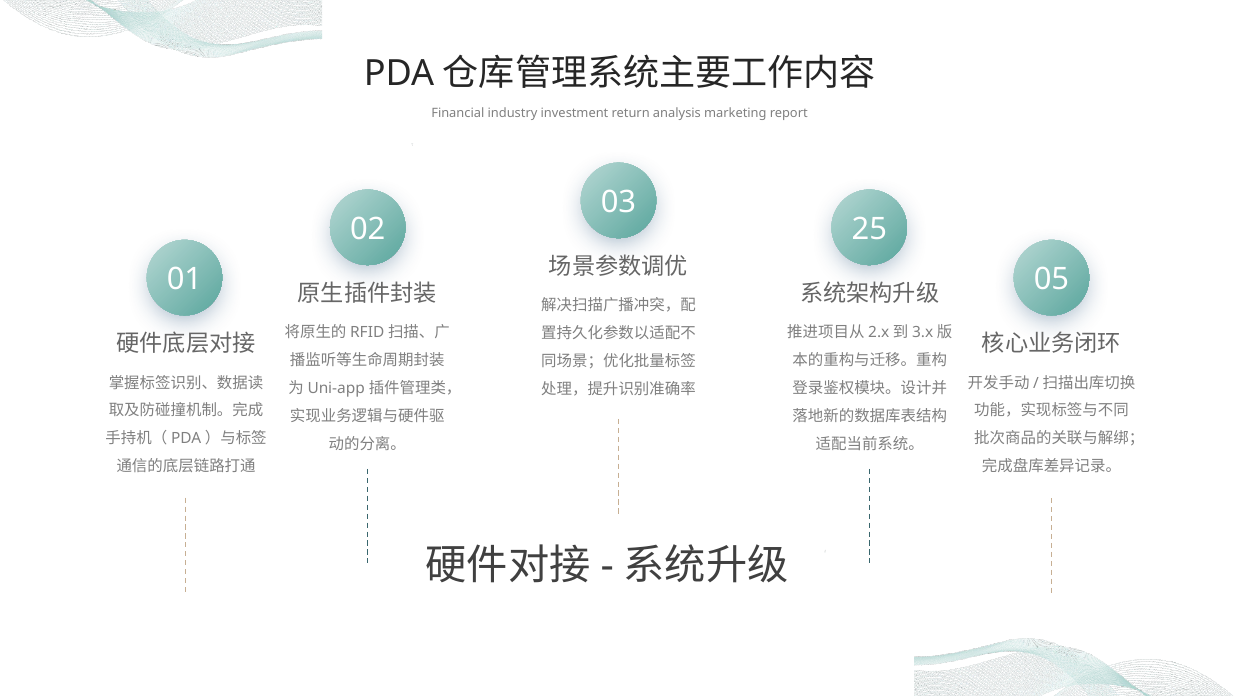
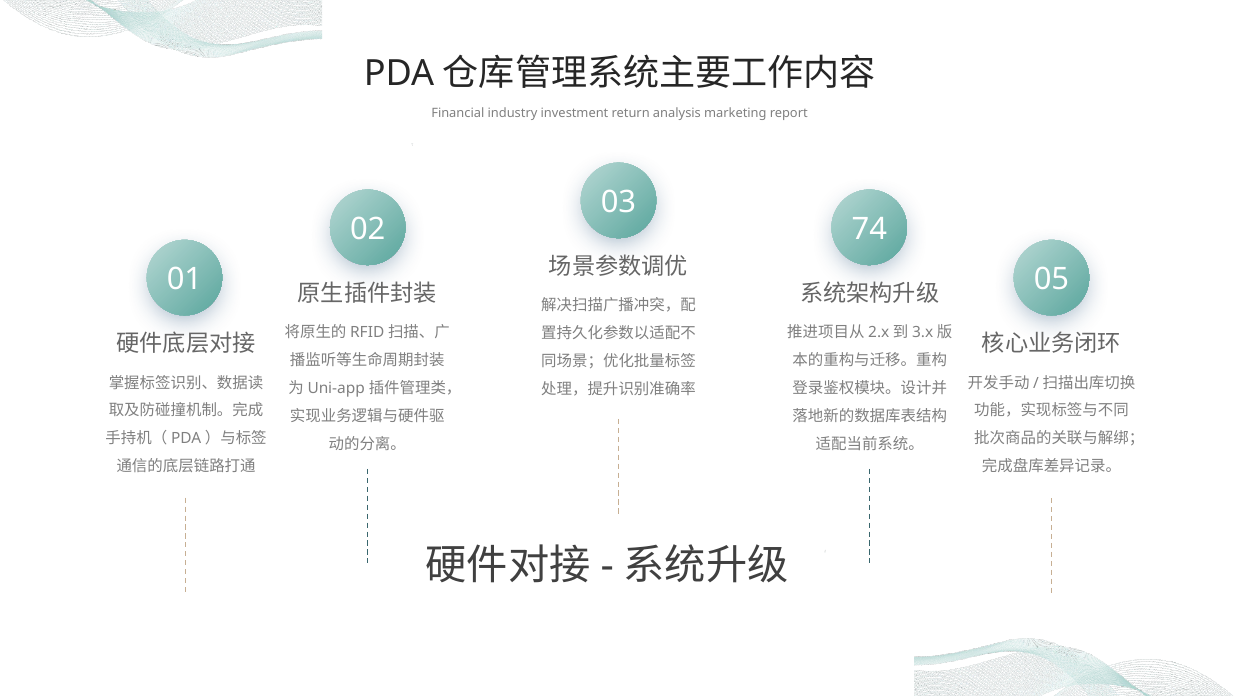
25: 25 -> 74
